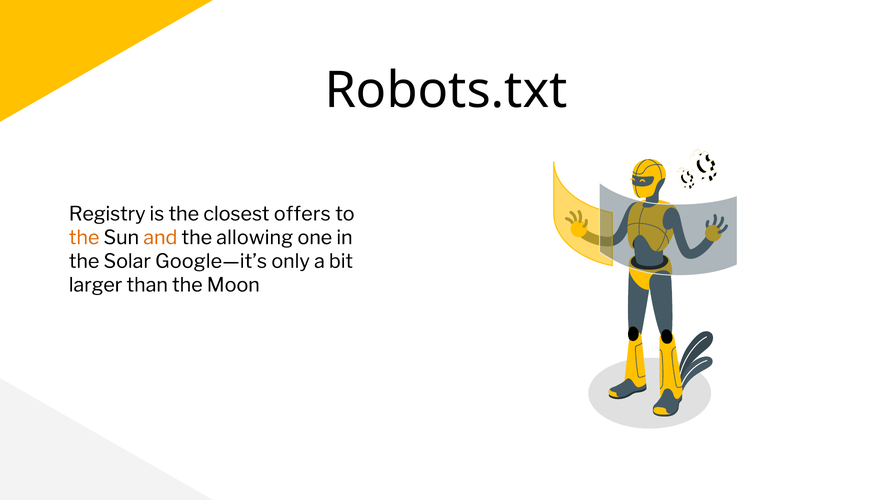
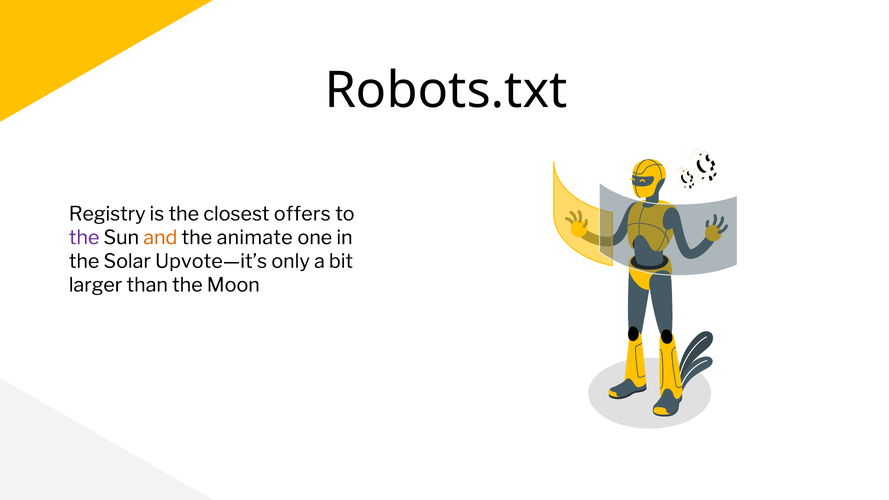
the at (84, 238) colour: orange -> purple
allowing: allowing -> animate
Google—it’s: Google—it’s -> Upvote—it’s
